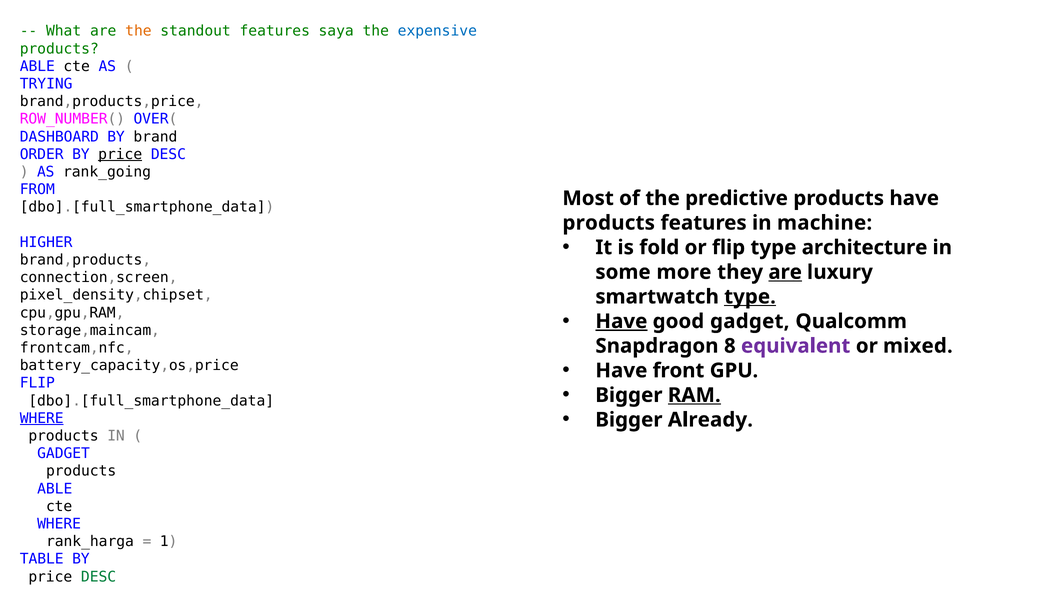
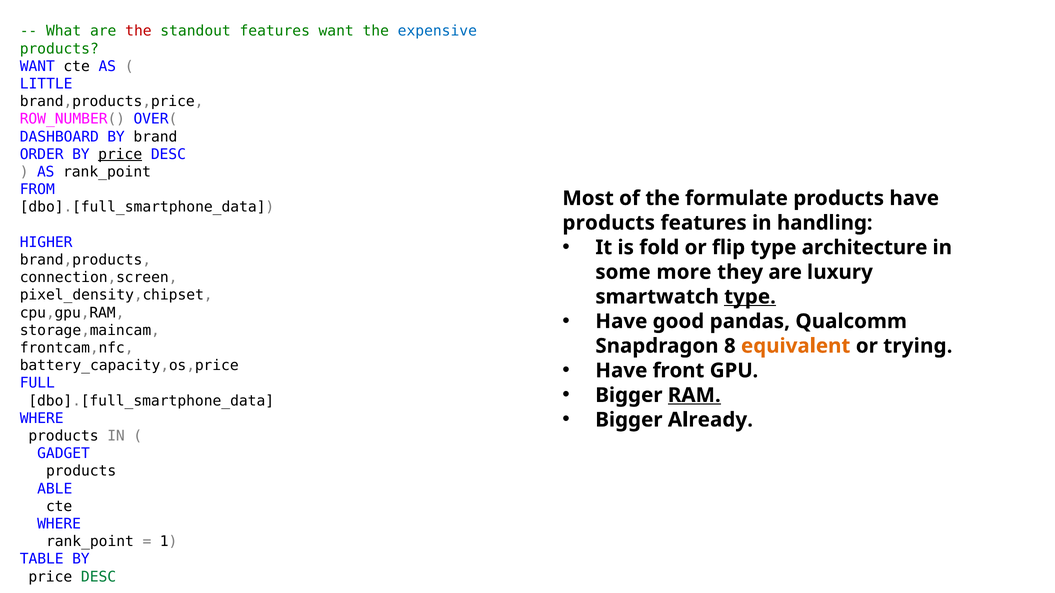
the at (138, 31) colour: orange -> red
features saya: saya -> want
ABLE at (37, 66): ABLE -> WANT
TRYING: TRYING -> LITTLE
AS rank_going: rank_going -> rank_point
predictive: predictive -> formulate
machine: machine -> handling
are at (785, 272) underline: present -> none
Have at (621, 322) underline: present -> none
good gadget: gadget -> pandas
equivalent colour: purple -> orange
mixed: mixed -> trying
FLIP at (37, 383): FLIP -> FULL
WHERE at (42, 419) underline: present -> none
rank_harga at (90, 542): rank_harga -> rank_point
